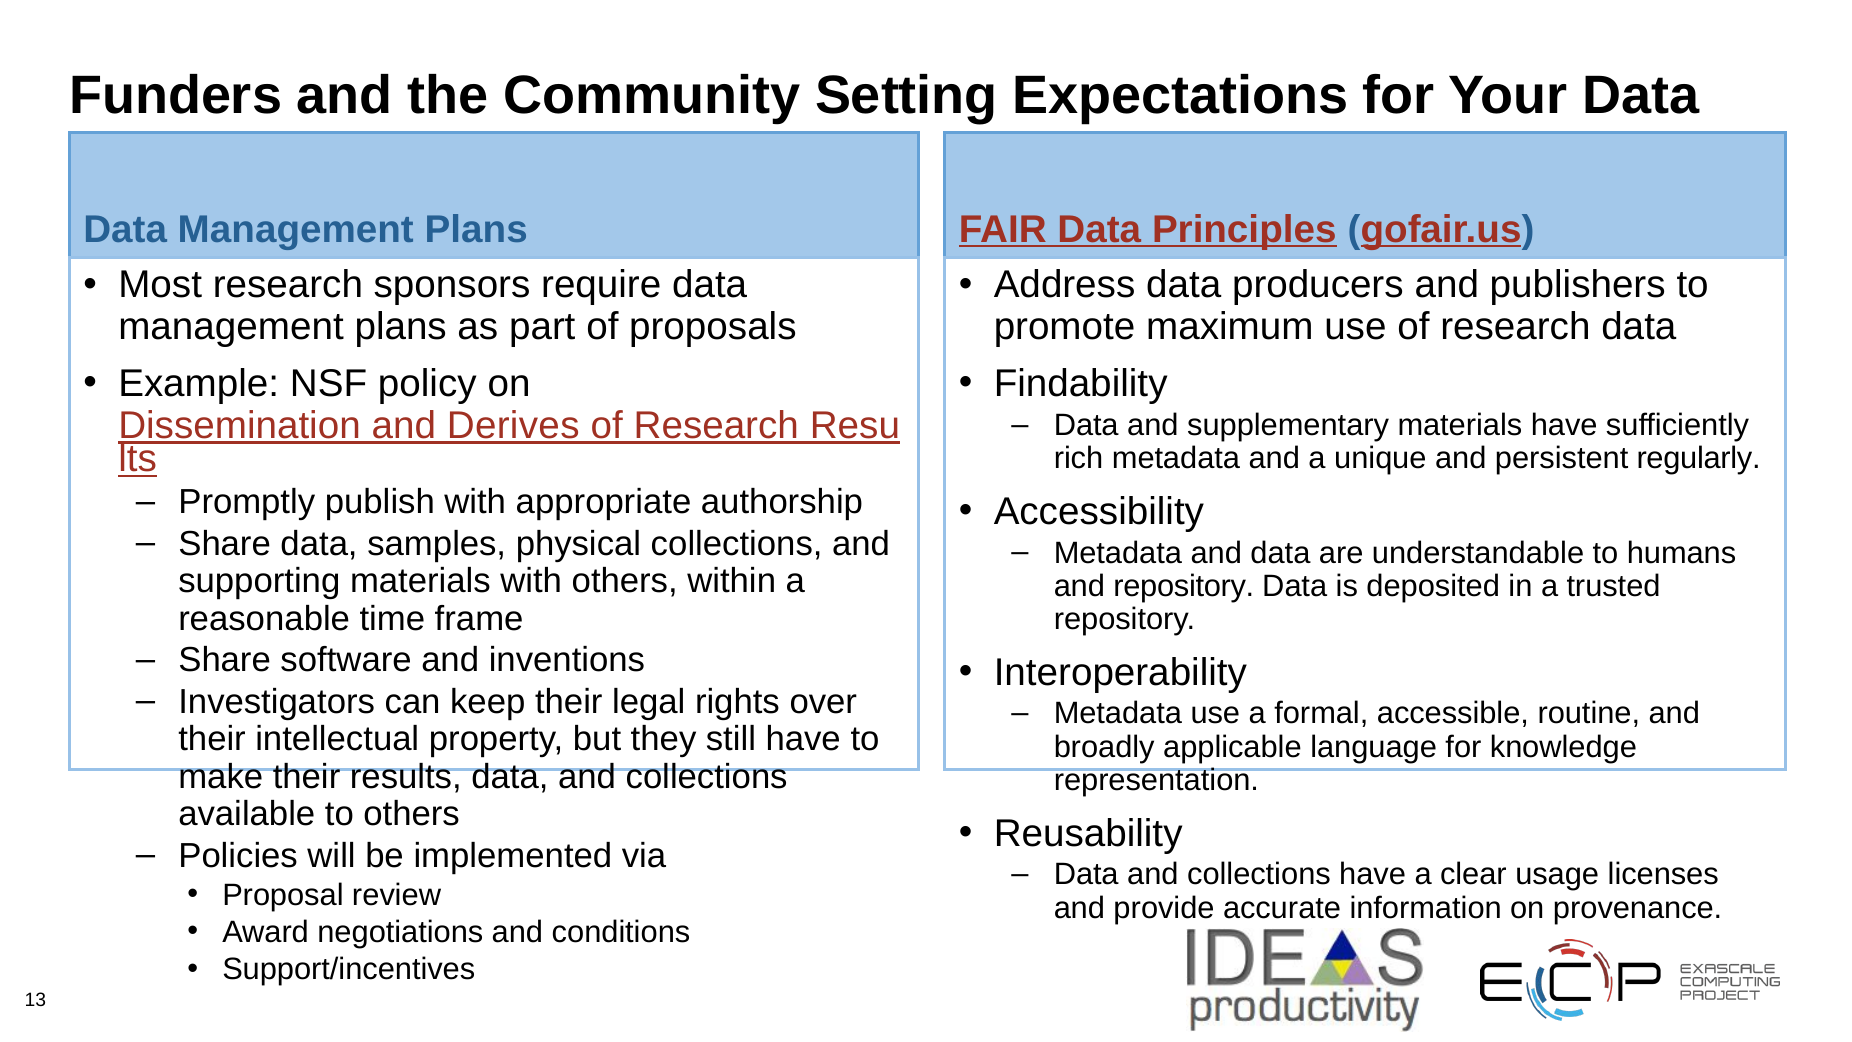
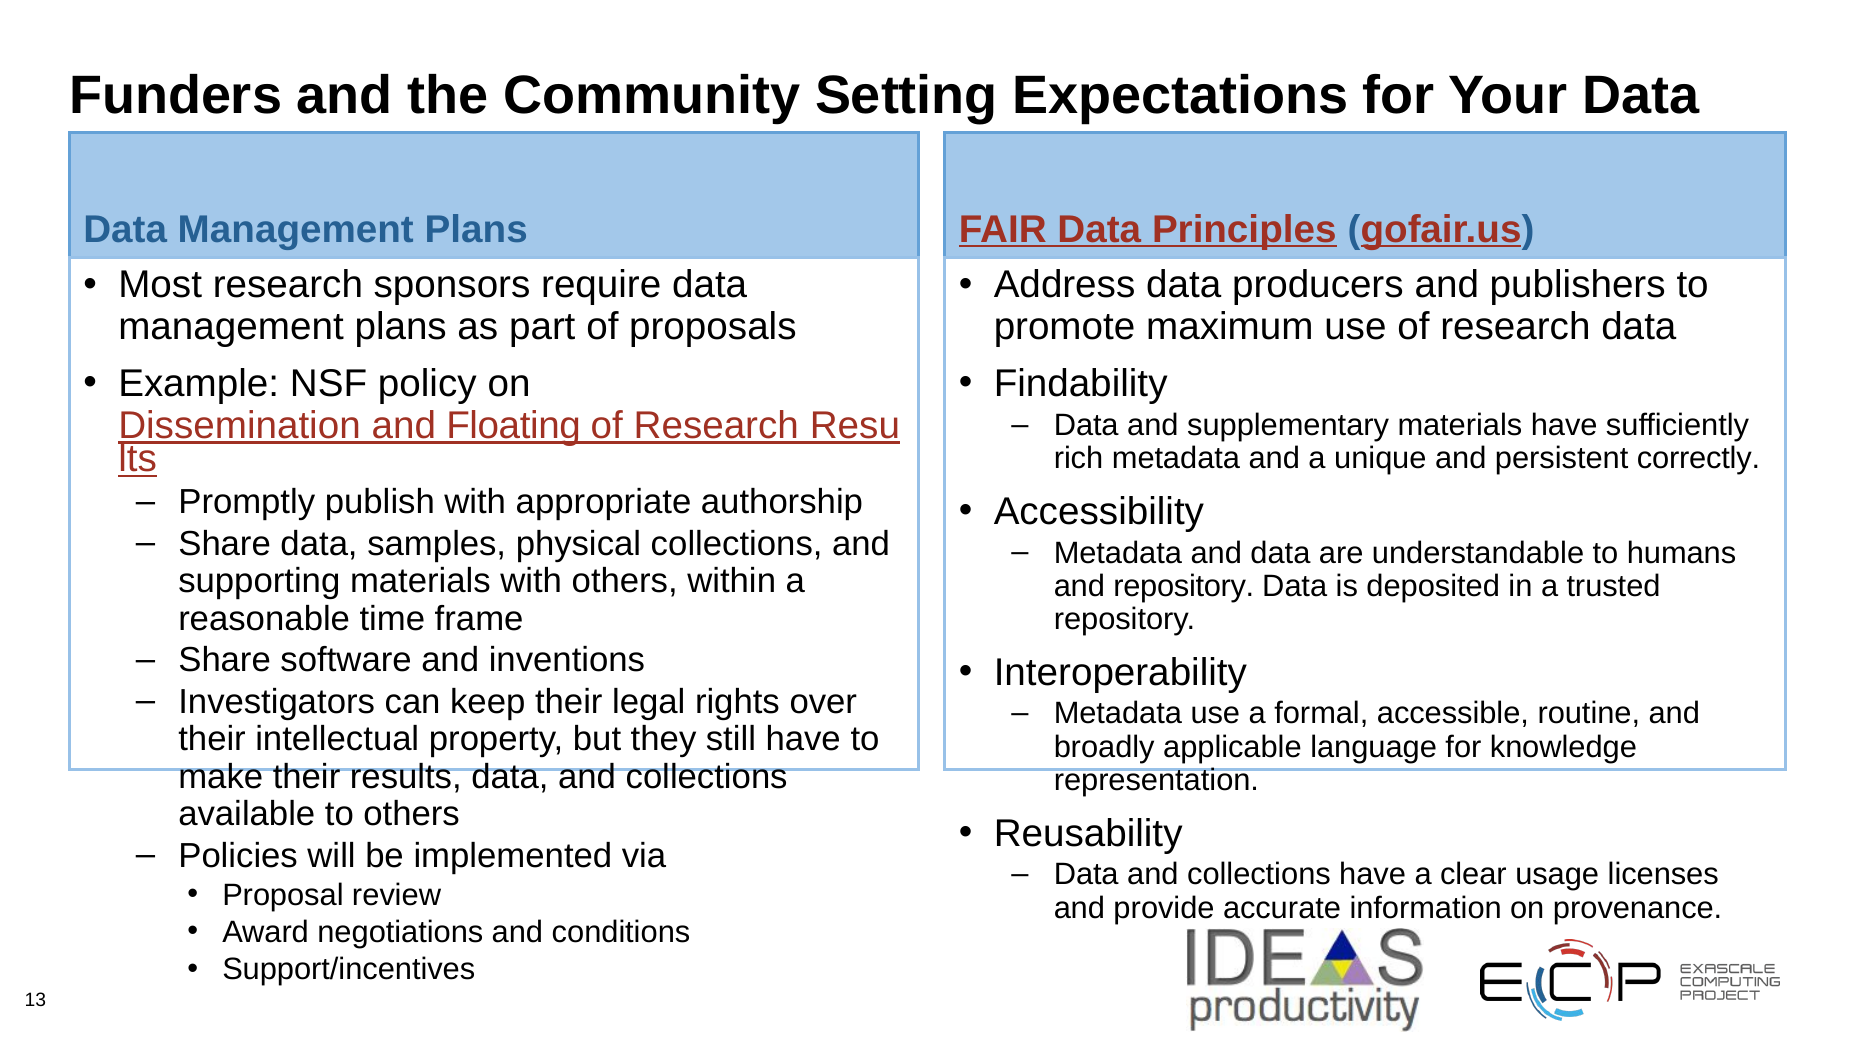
Derives: Derives -> Floating
regularly: regularly -> correctly
